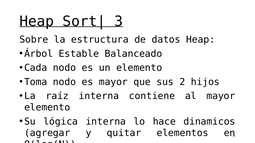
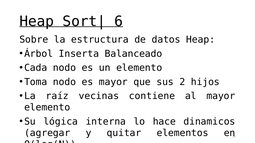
3: 3 -> 6
Estable: Estable -> Inserta
raíz interna: interna -> vecinas
